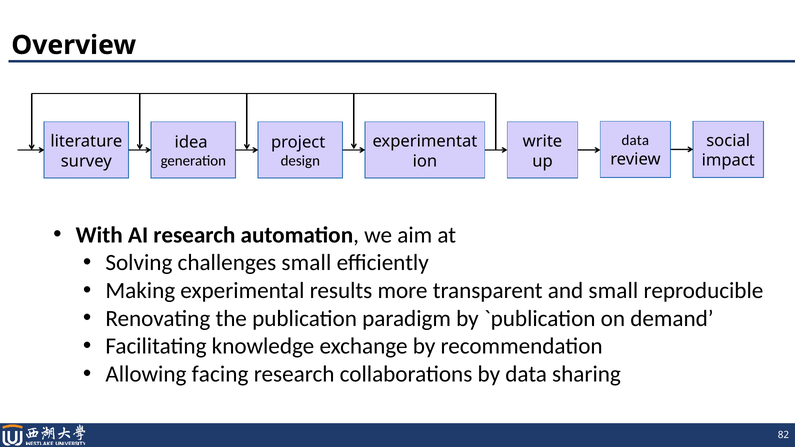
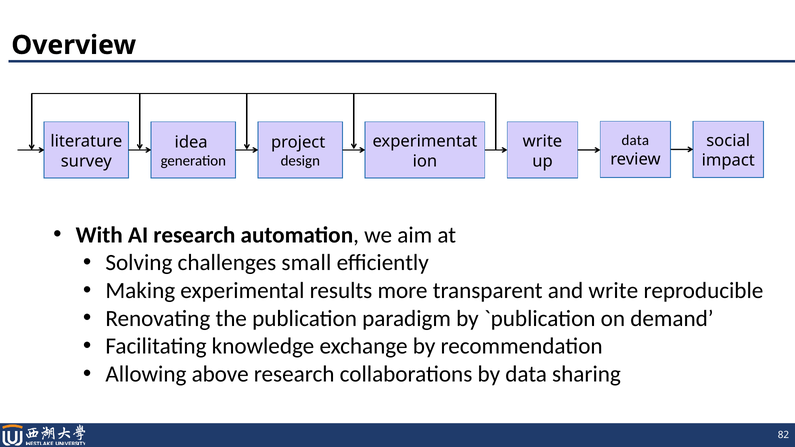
and small: small -> write
facing: facing -> above
